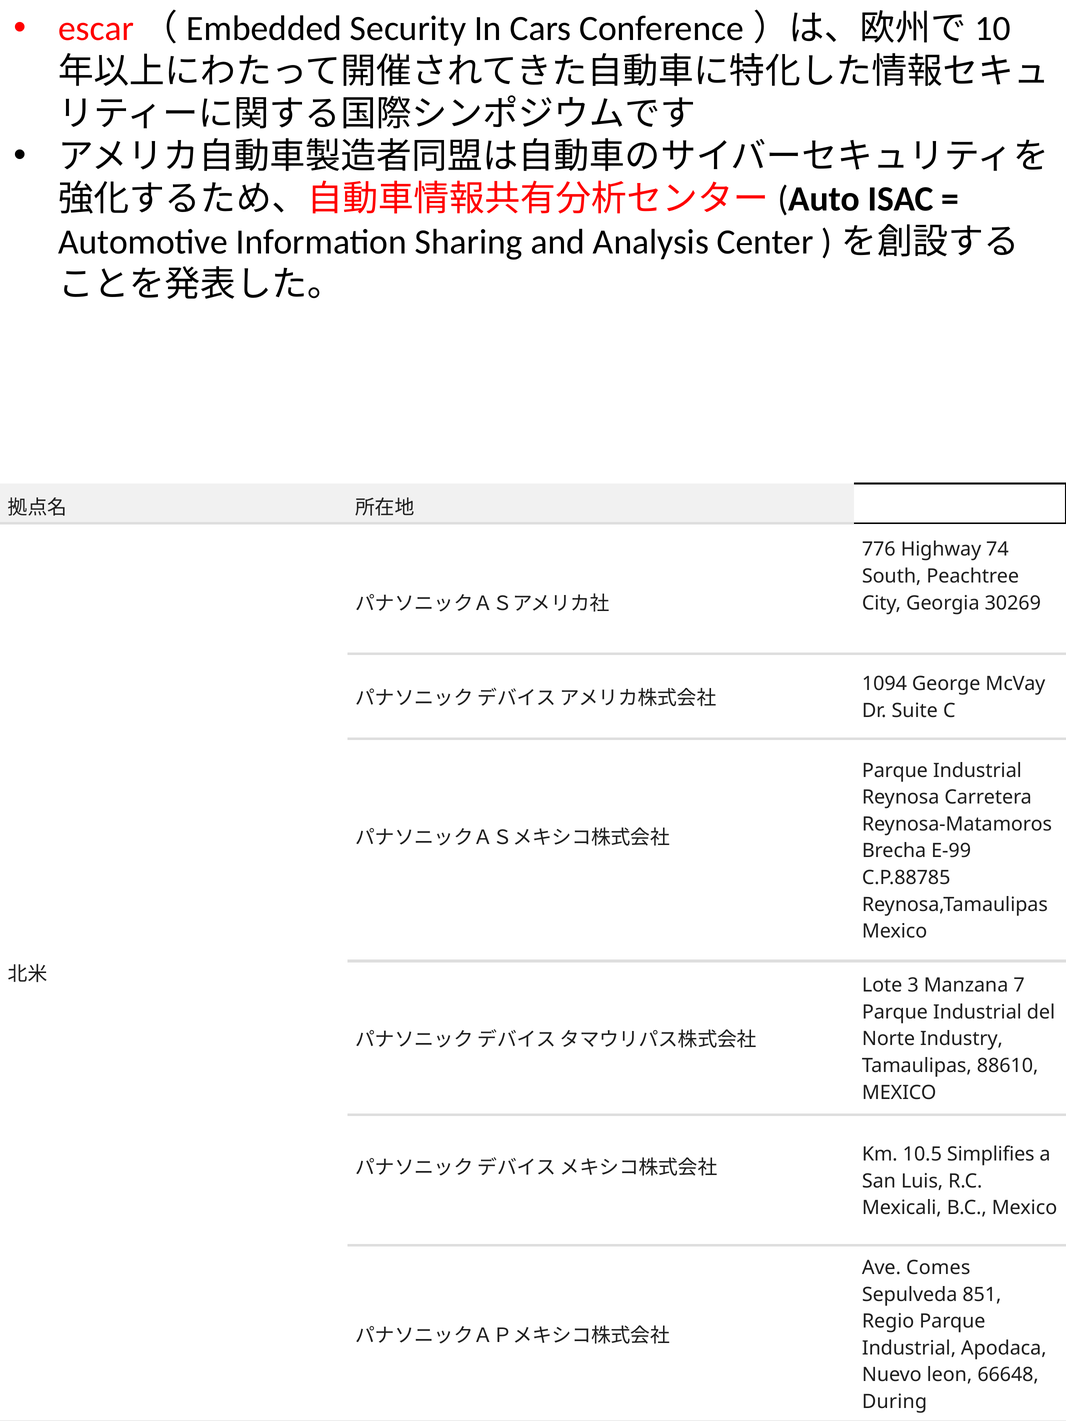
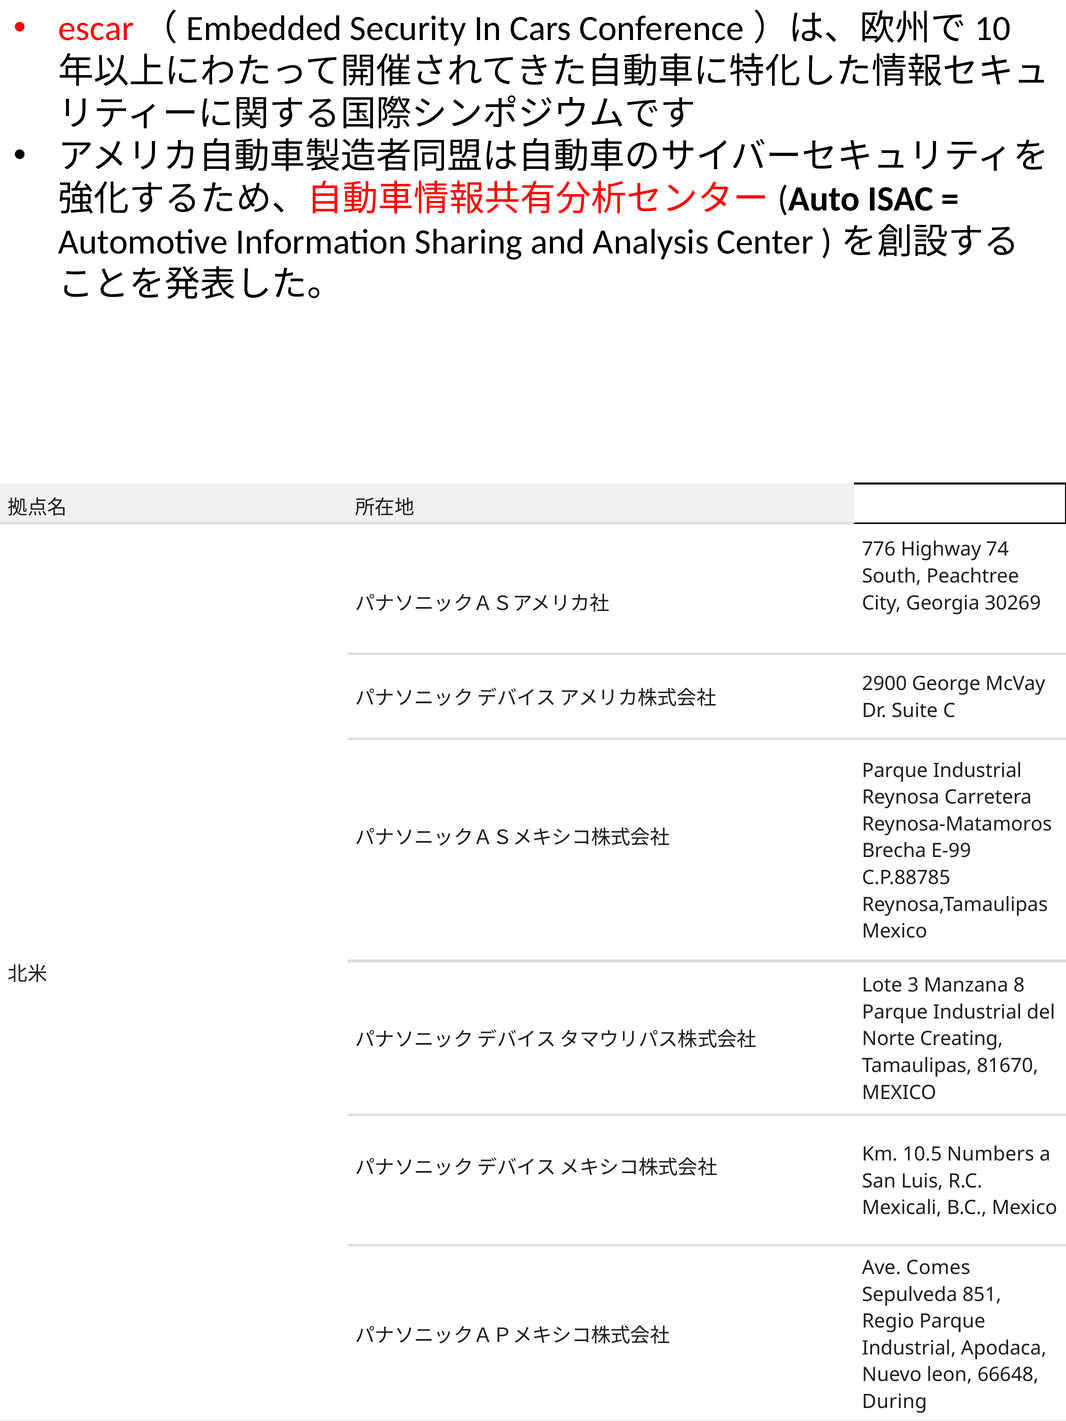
1094: 1094 -> 2900
7: 7 -> 8
Industry: Industry -> Creating
88610: 88610 -> 81670
Simplifies: Simplifies -> Numbers
